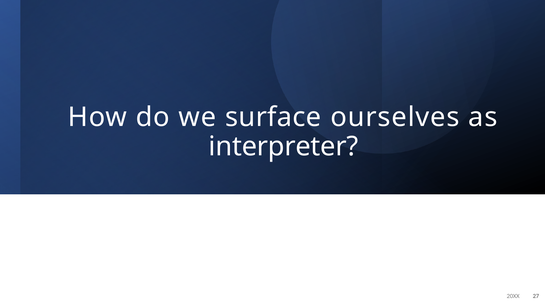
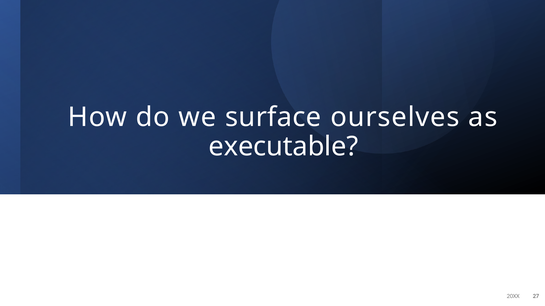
interpreter: interpreter -> executable
